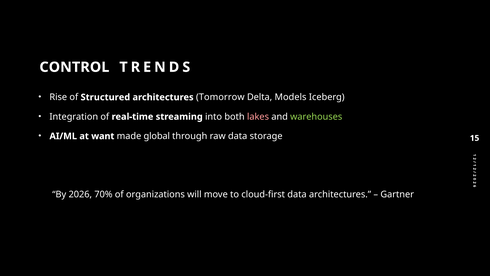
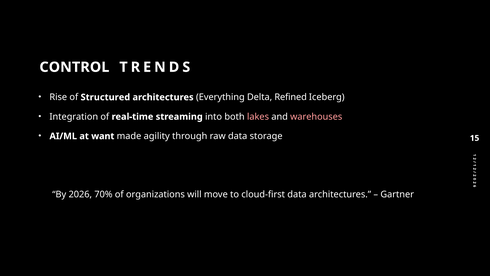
Tomorrow: Tomorrow -> Everything
Models: Models -> Refined
warehouses colour: light green -> pink
global: global -> agility
